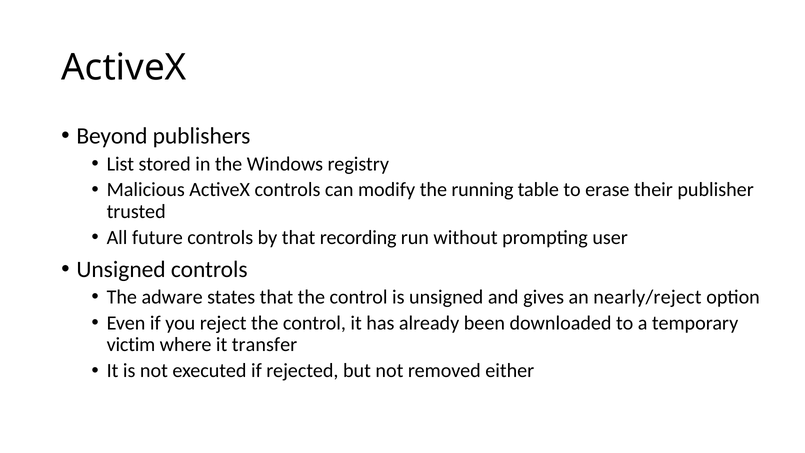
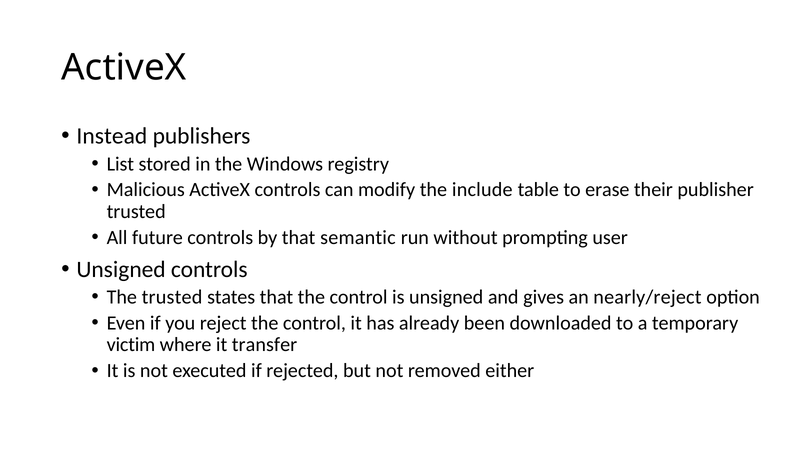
Beyond: Beyond -> Instead
running: running -> include
recording: recording -> semantic
The adware: adware -> trusted
